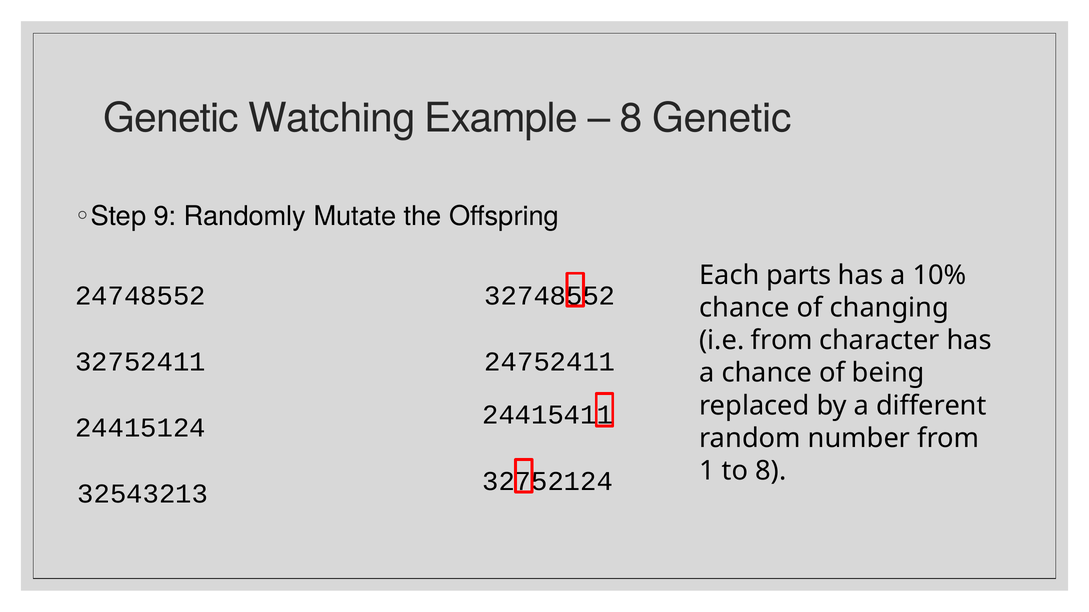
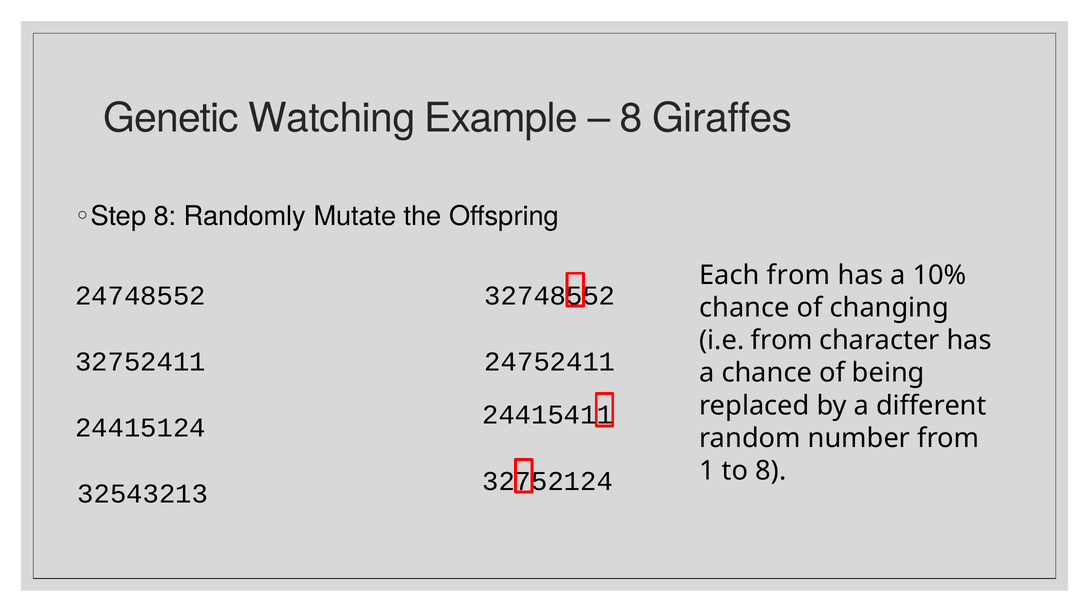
8 Genetic: Genetic -> Giraffes
9 at (165, 217): 9 -> 8
Each parts: parts -> from
